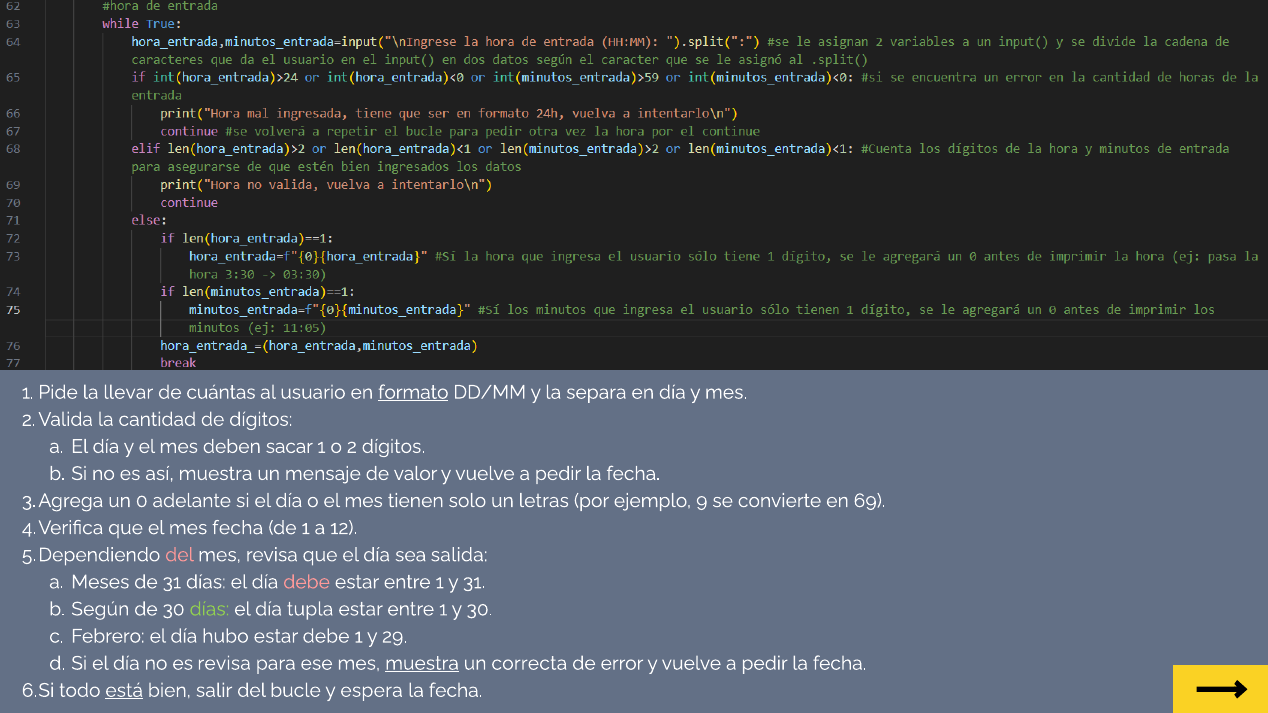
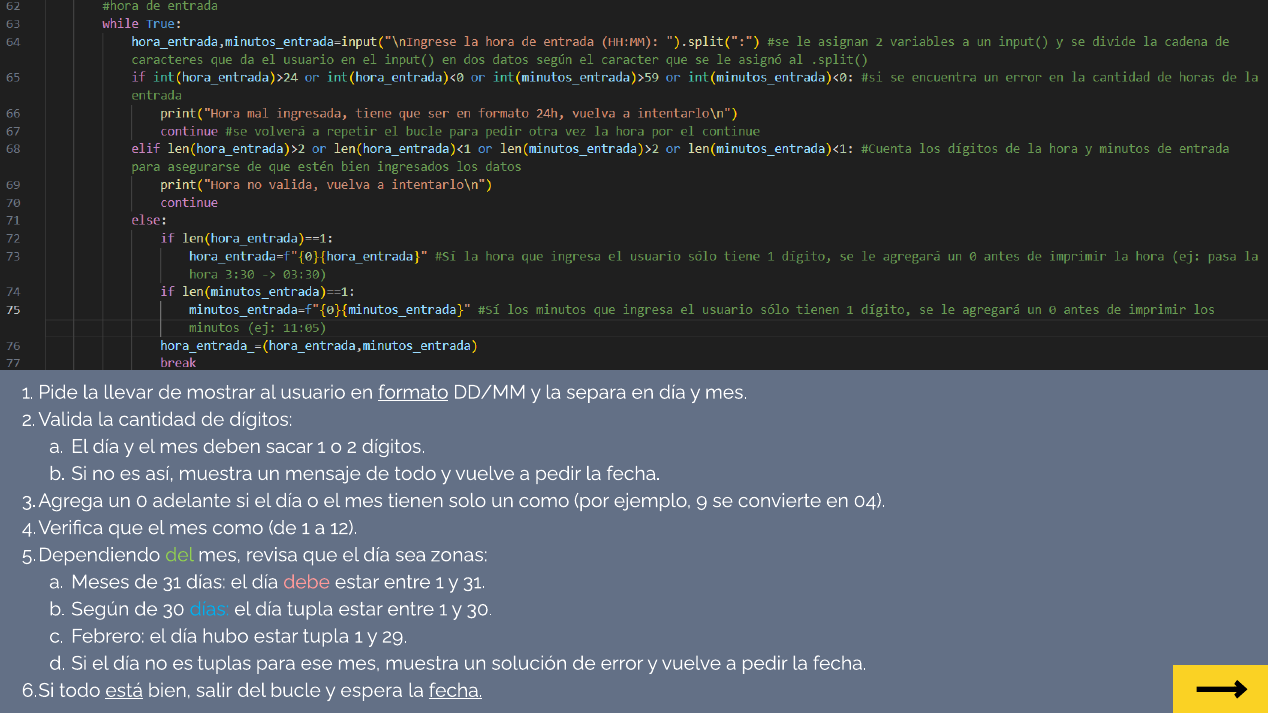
cuántas: cuántas -> mostrar
de valor: valor -> todo
un letras: letras -> como
69: 69 -> 04
mes fecha: fecha -> como
del at (180, 555) colour: pink -> light green
salida: salida -> zonas
días at (209, 609) colour: light green -> light blue
estar debe: debe -> tupla
es revisa: revisa -> tuplas
muestra at (422, 664) underline: present -> none
correcta: correcta -> solución
fecha at (456, 691) underline: none -> present
